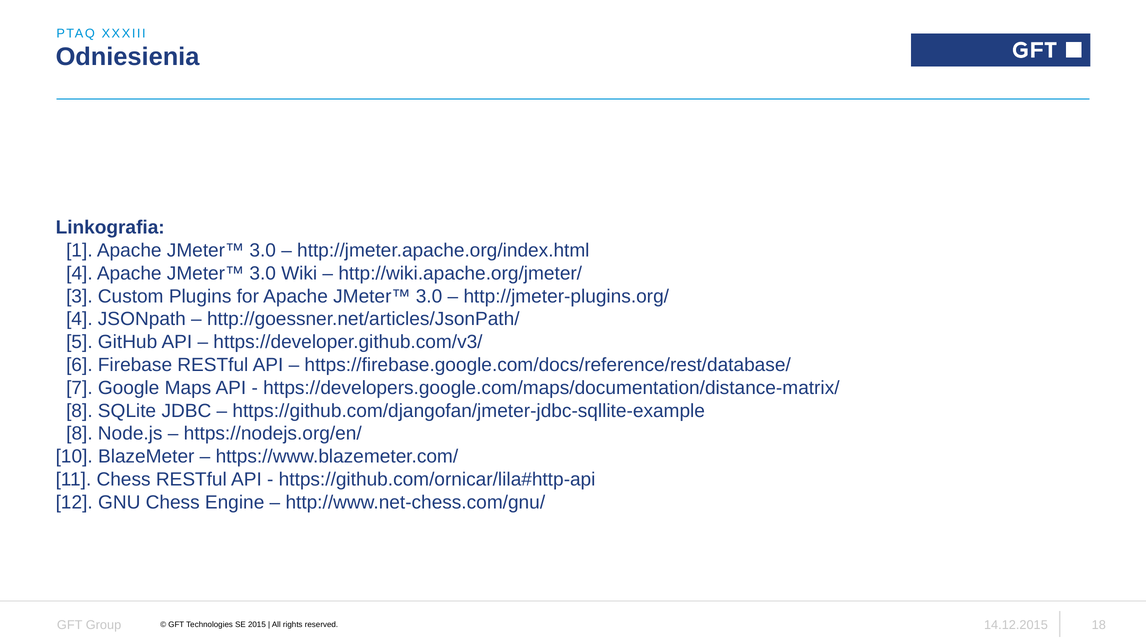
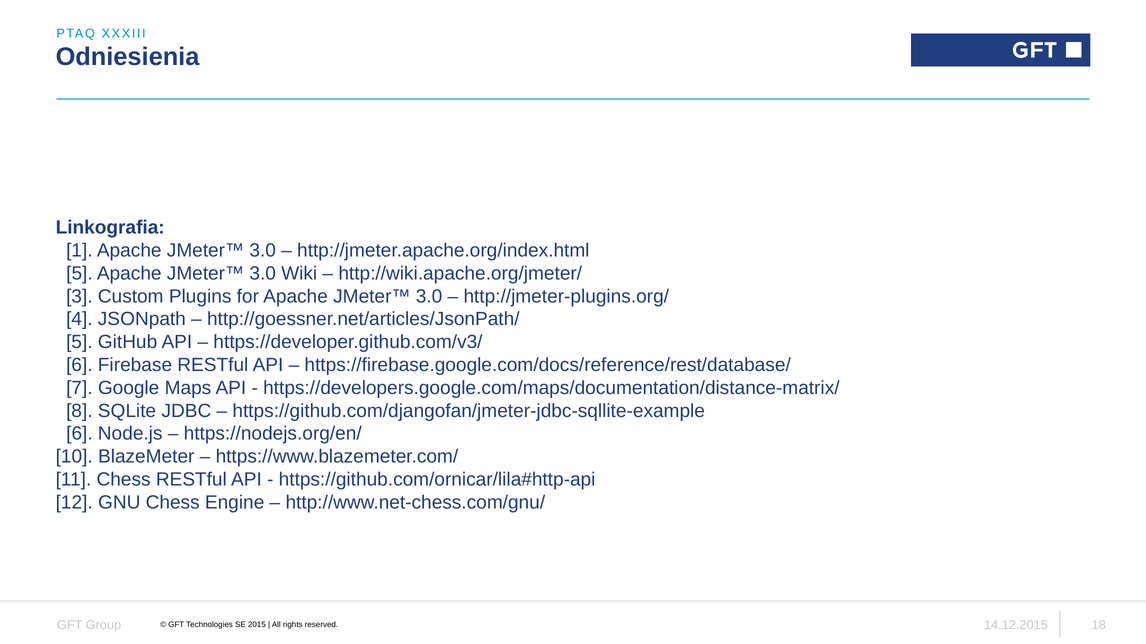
4 at (79, 274): 4 -> 5
8 at (79, 434): 8 -> 6
